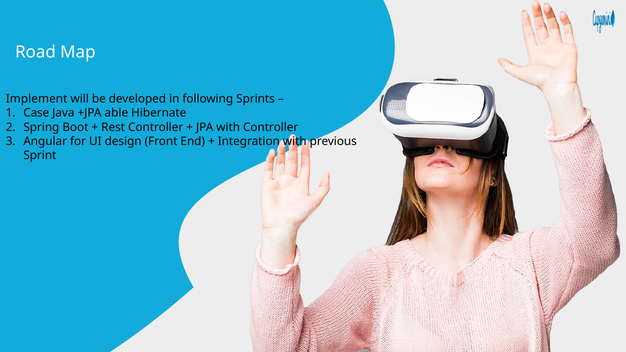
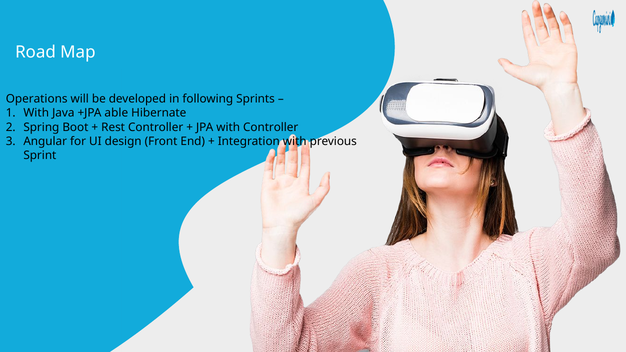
Implement: Implement -> Operations
Case at (36, 113): Case -> With
